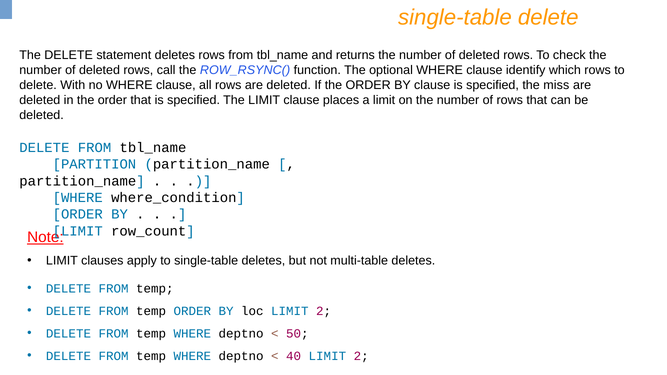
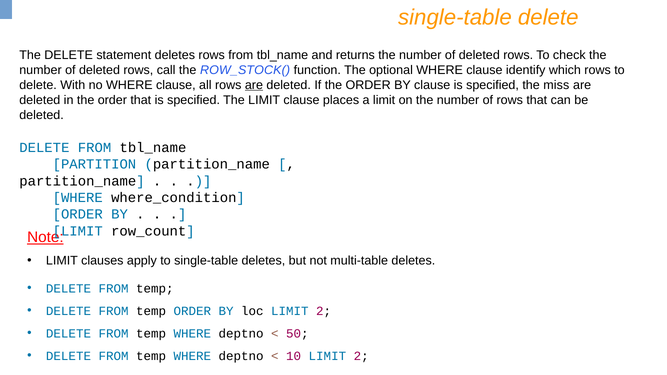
ROW_RSYNC(: ROW_RSYNC( -> ROW_STOCK(
are at (254, 85) underline: none -> present
40: 40 -> 10
